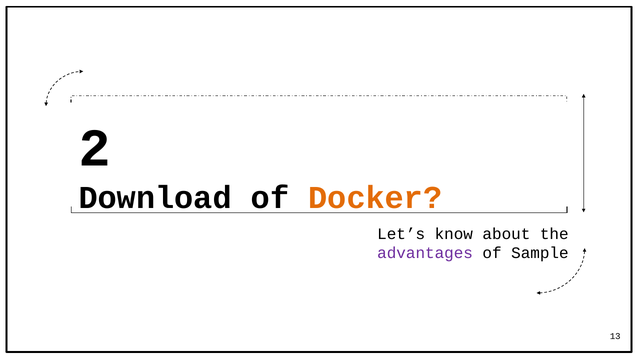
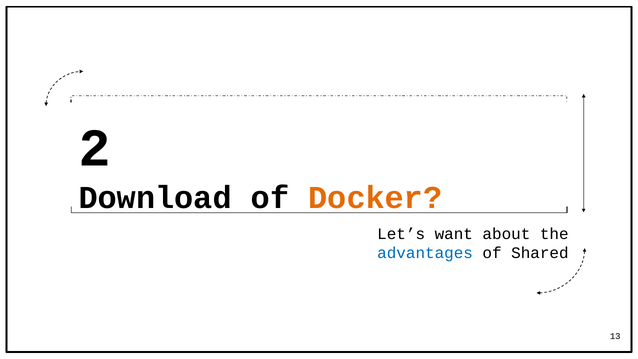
know: know -> want
advantages colour: purple -> blue
Sample: Sample -> Shared
